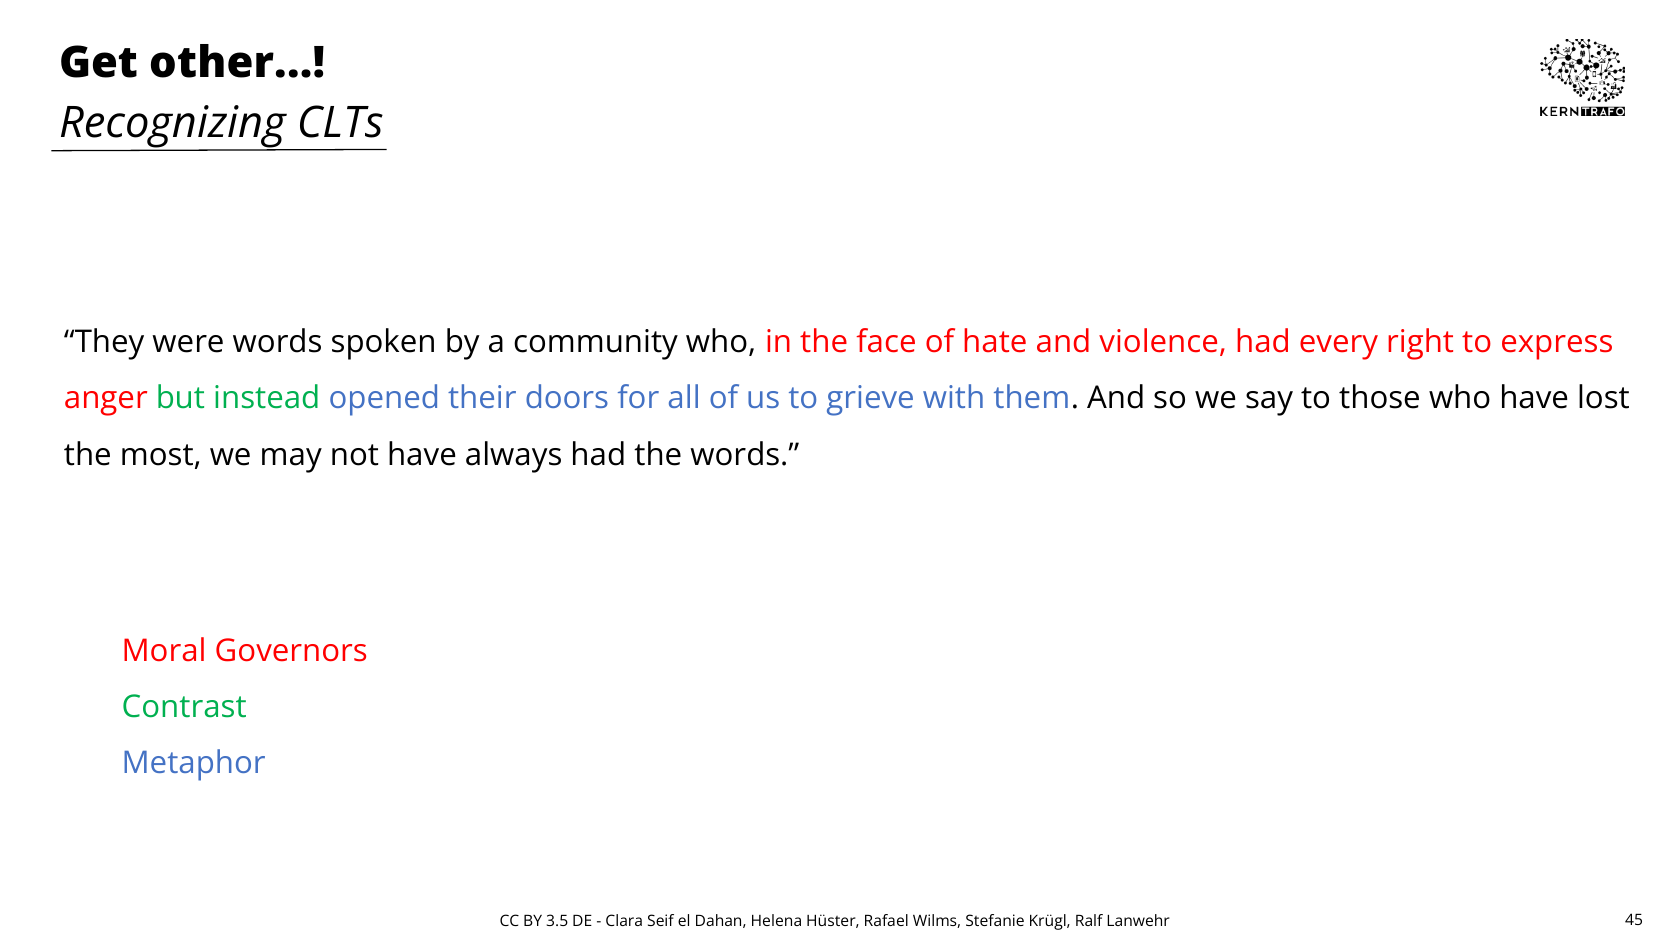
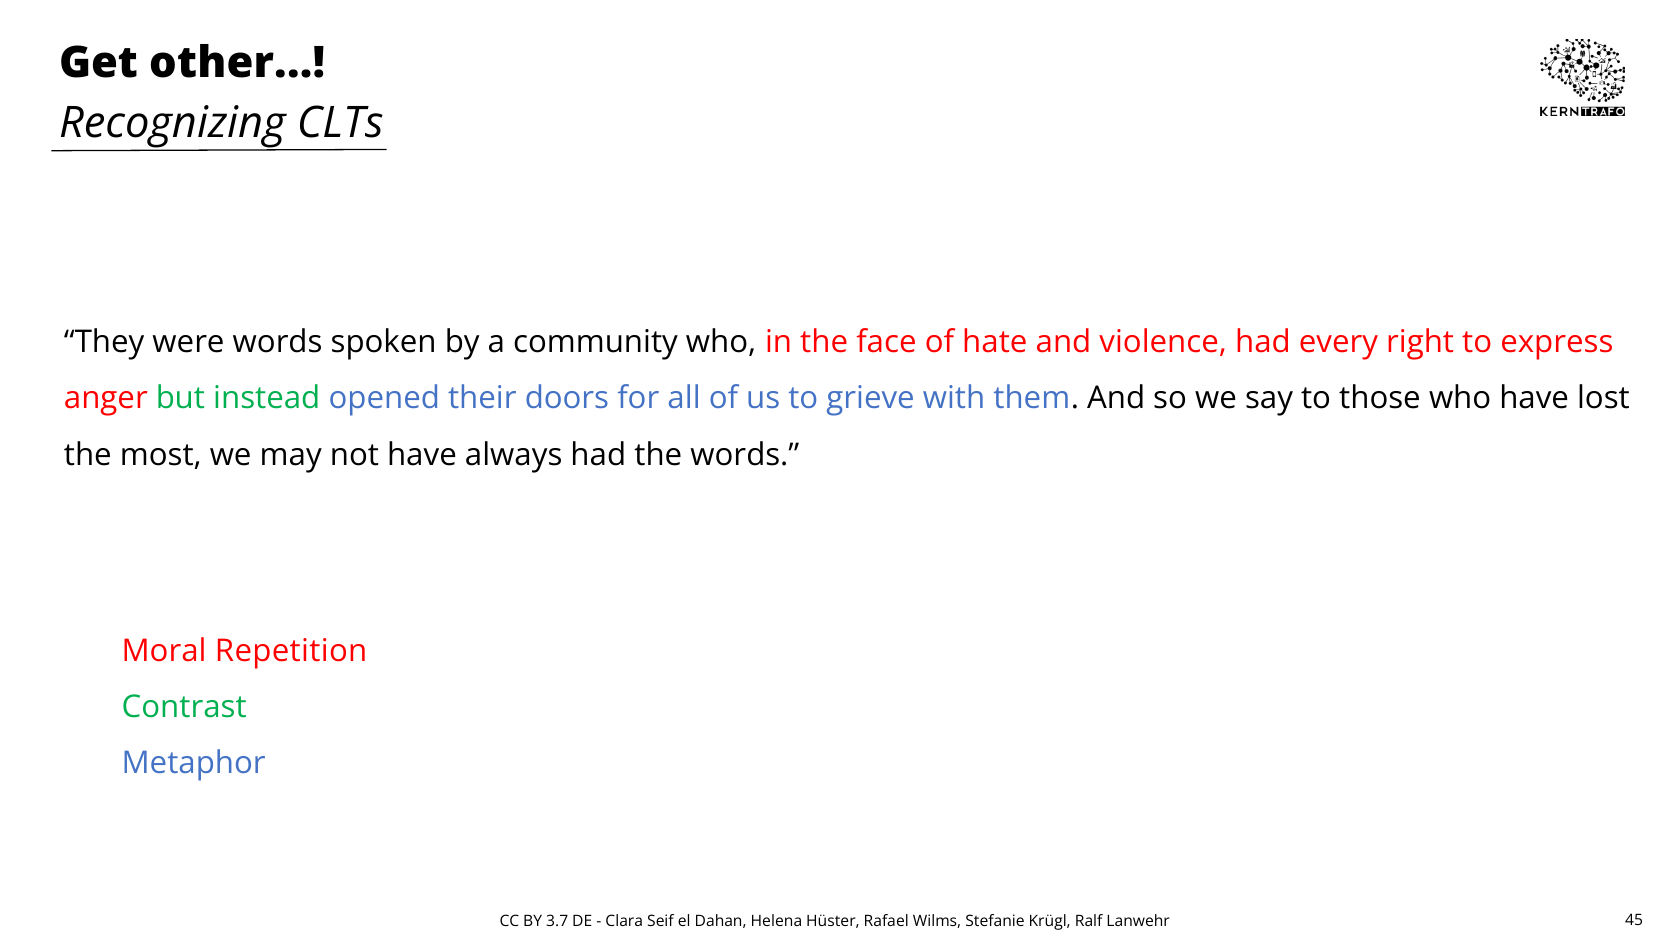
Governors: Governors -> Repetition
3.5: 3.5 -> 3.7
